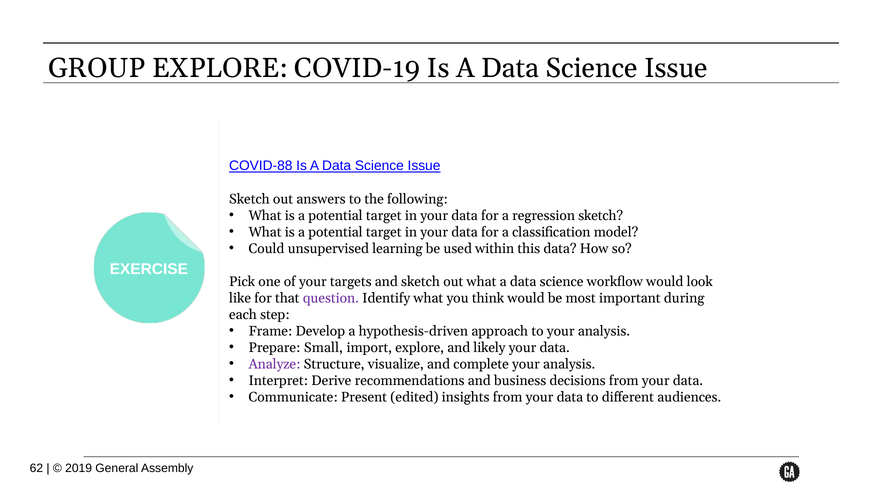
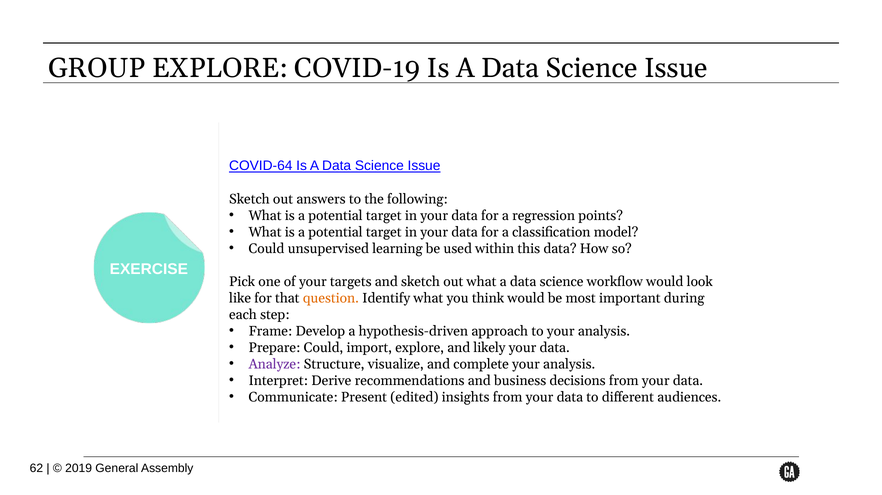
COVID-88: COVID-88 -> COVID-64
regression sketch: sketch -> points
question colour: purple -> orange
Prepare Small: Small -> Could
